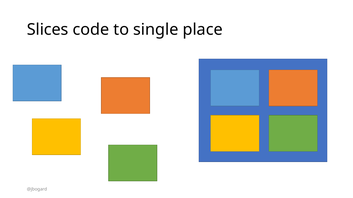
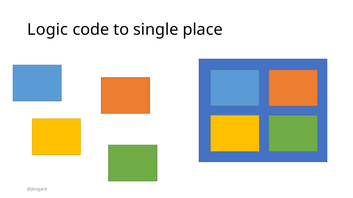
Slices: Slices -> Logic
